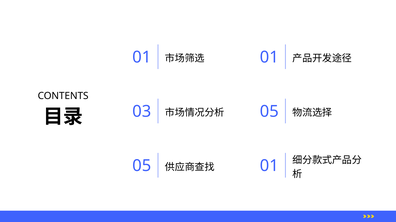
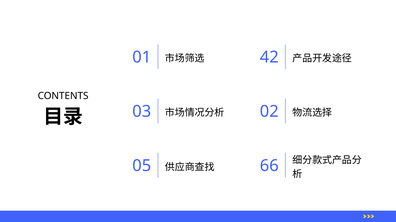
01 at (269, 57): 01 -> 42
05 at (269, 112): 05 -> 02
01 at (269, 166): 01 -> 66
